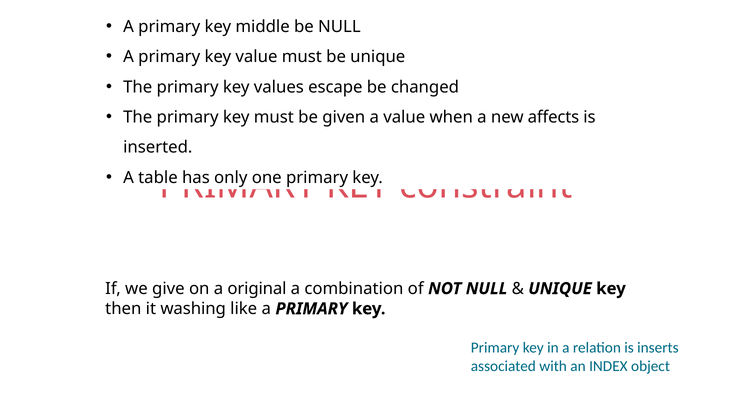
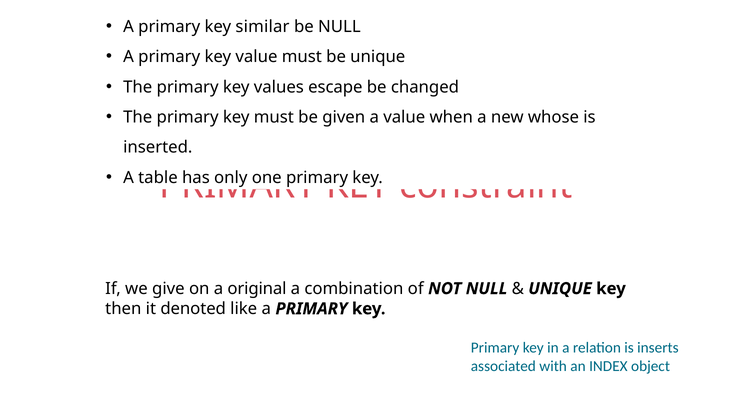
middle: middle -> similar
affects: affects -> whose
washing: washing -> denoted
